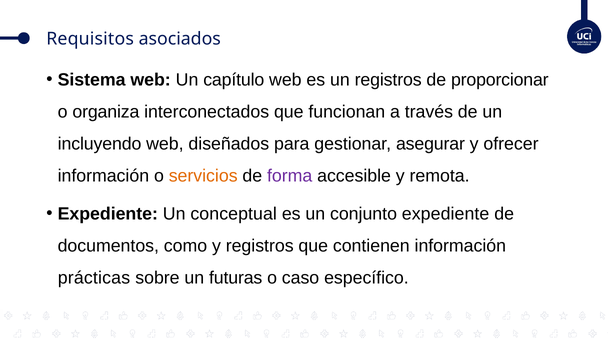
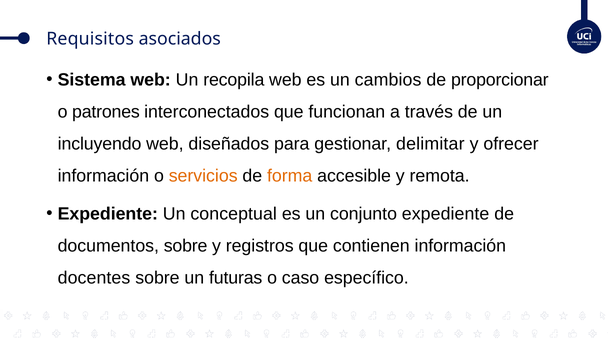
capítulo: capítulo -> recopila
un registros: registros -> cambios
organiza: organiza -> patrones
asegurar: asegurar -> delimitar
forma colour: purple -> orange
documentos como: como -> sobre
prácticas: prácticas -> docentes
